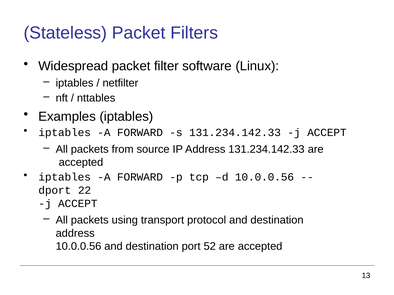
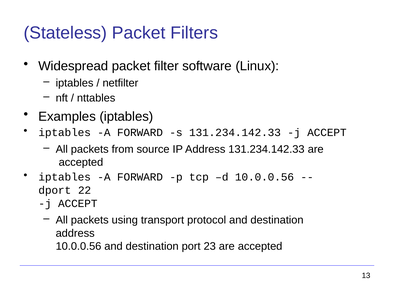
52: 52 -> 23
